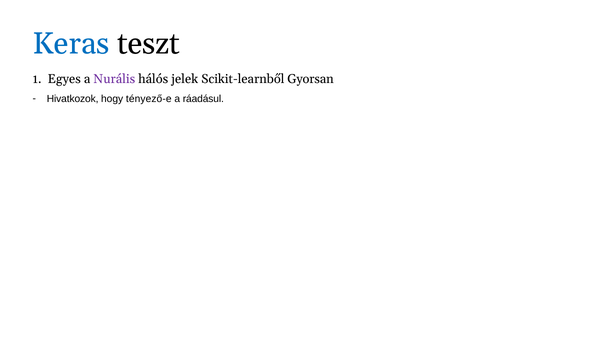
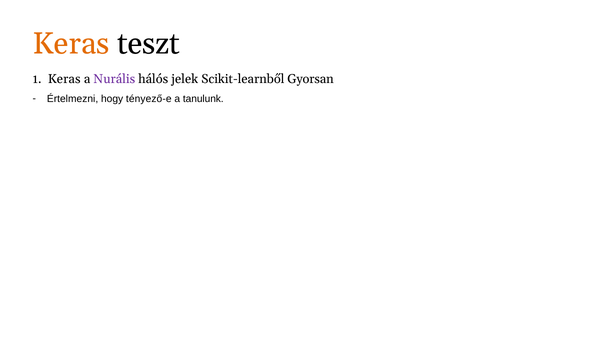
Keras at (71, 43) colour: blue -> orange
1 Egyes: Egyes -> Keras
Hivatkozok: Hivatkozok -> Értelmezni
ráadásul: ráadásul -> tanulunk
